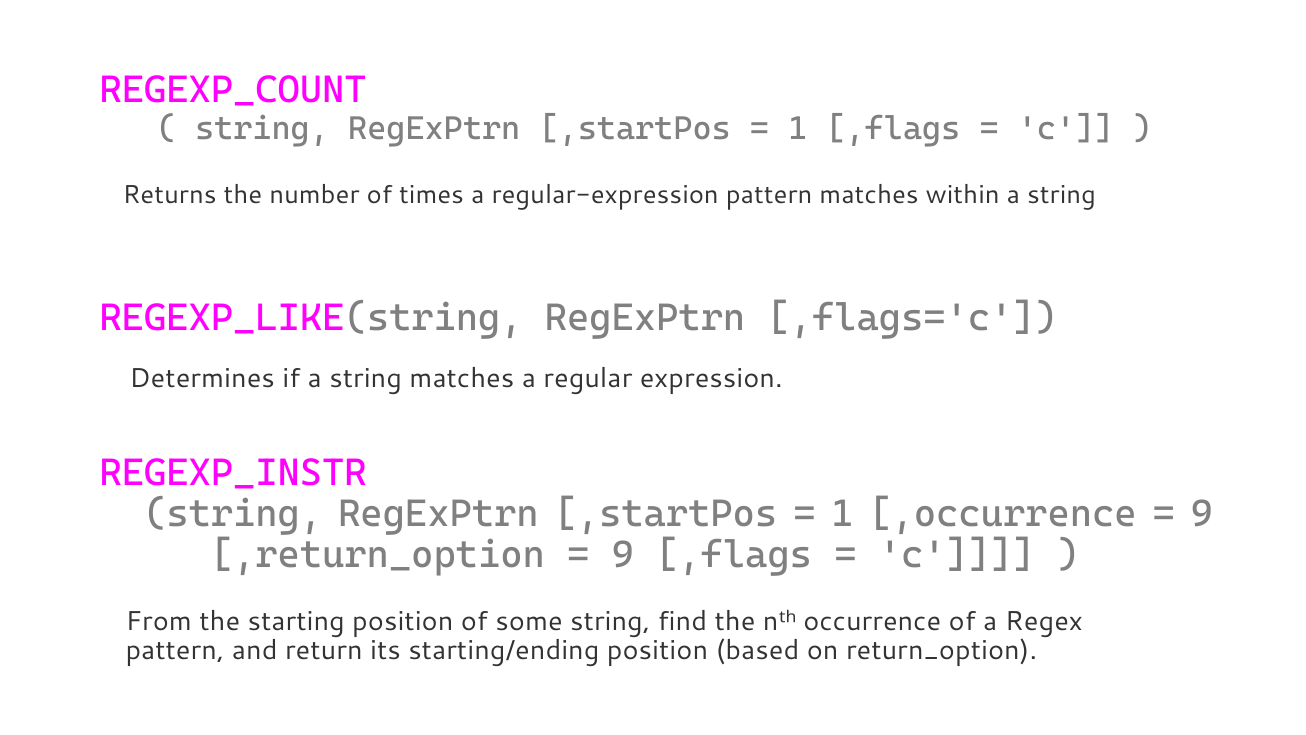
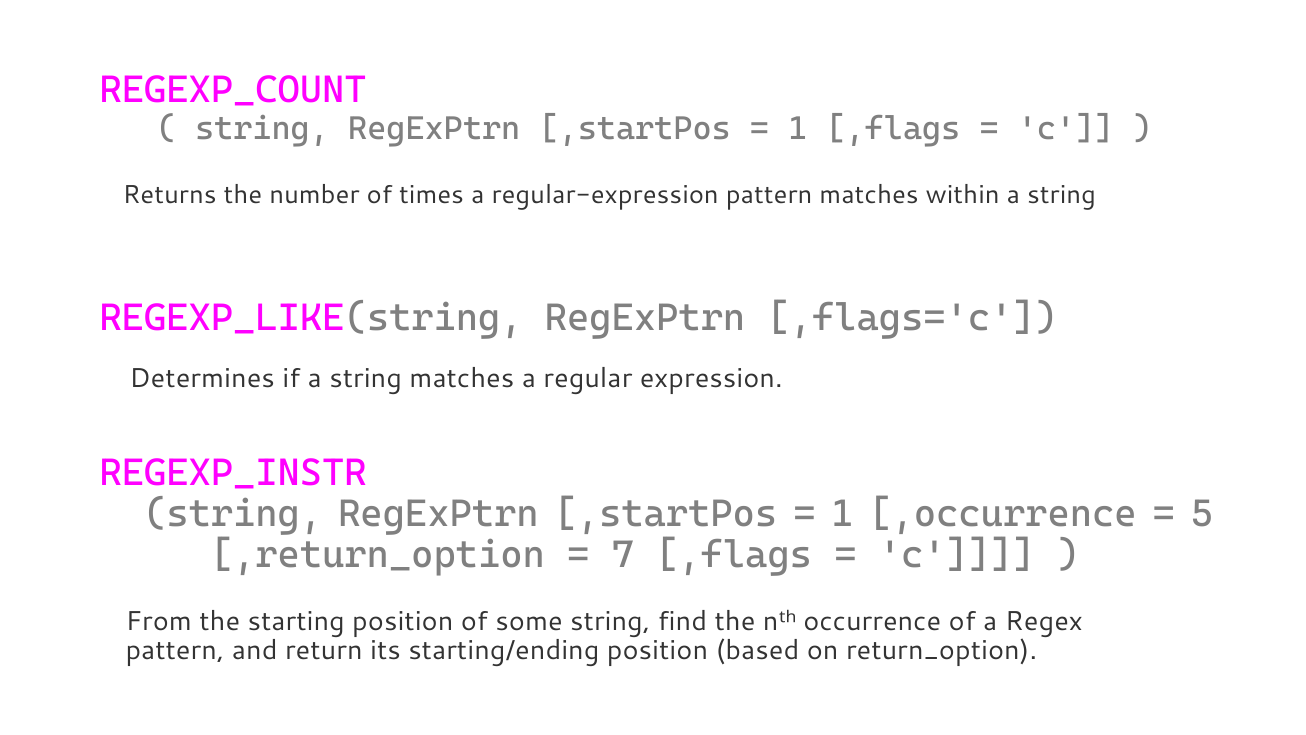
9 at (1202, 514): 9 -> 5
9 at (623, 555): 9 -> 7
